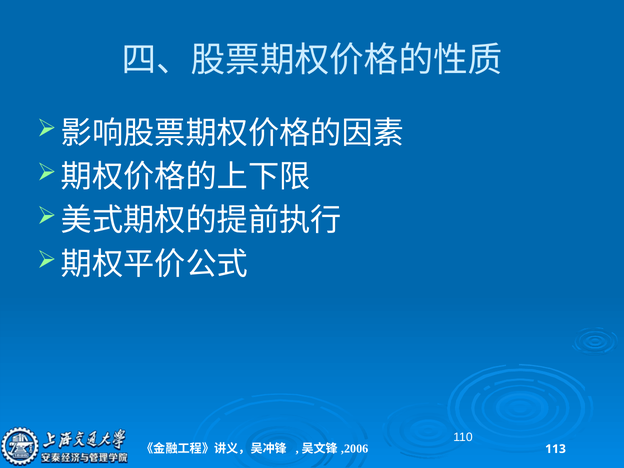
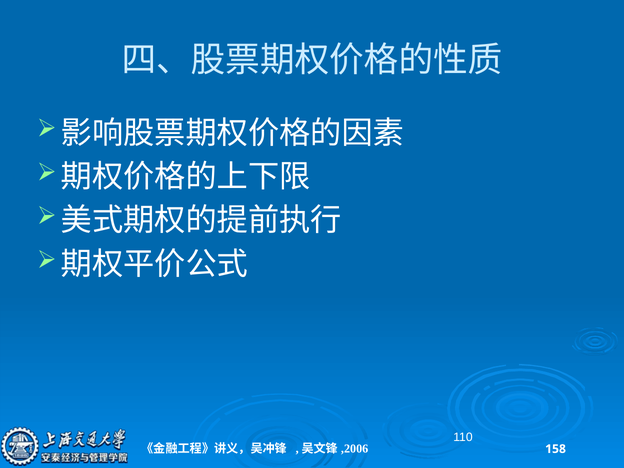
113: 113 -> 158
